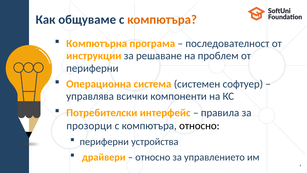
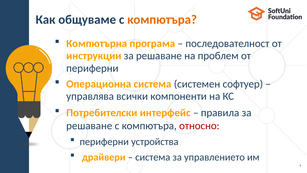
прозорци at (89, 125): прозорци -> решаване
относно at (199, 125) colour: black -> red
относно at (153, 157): относно -> система
